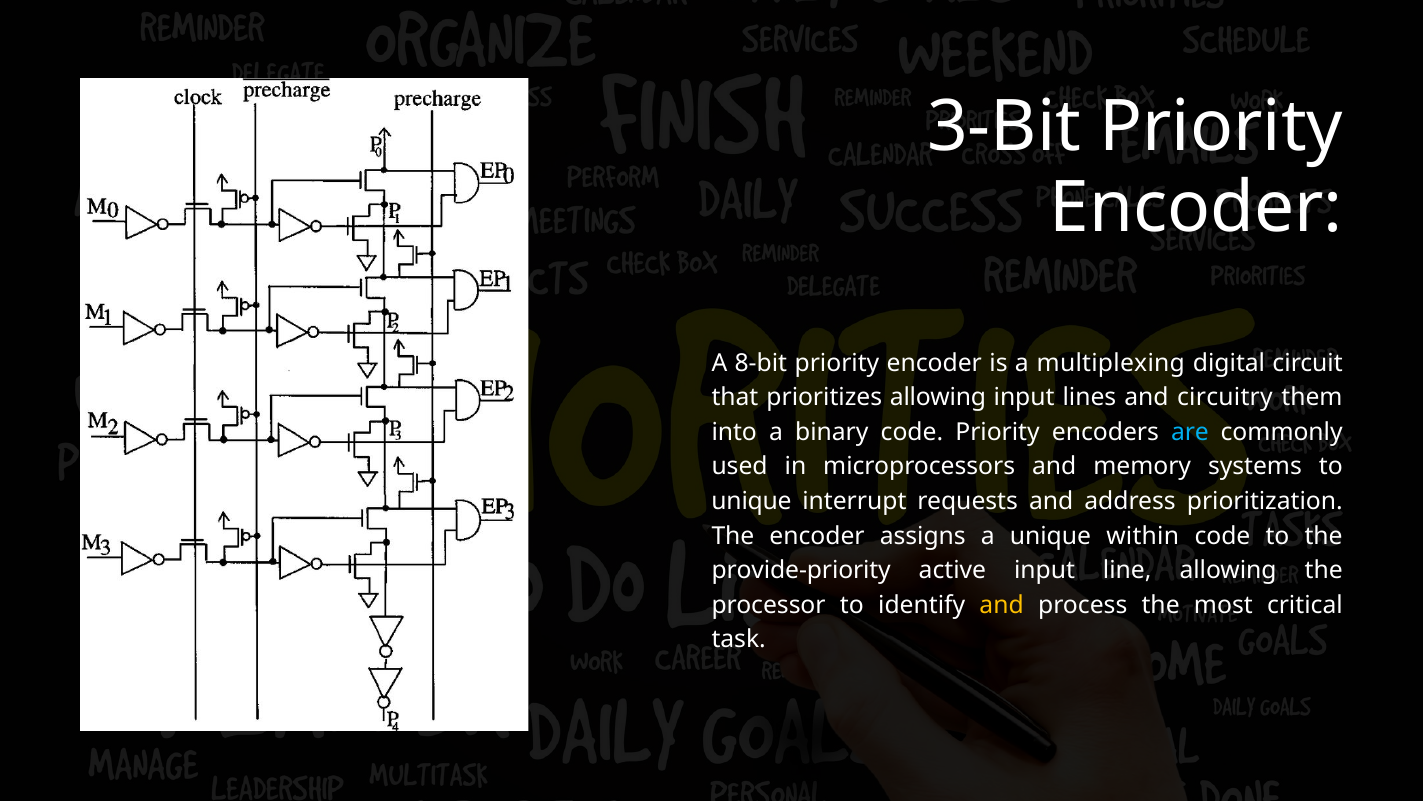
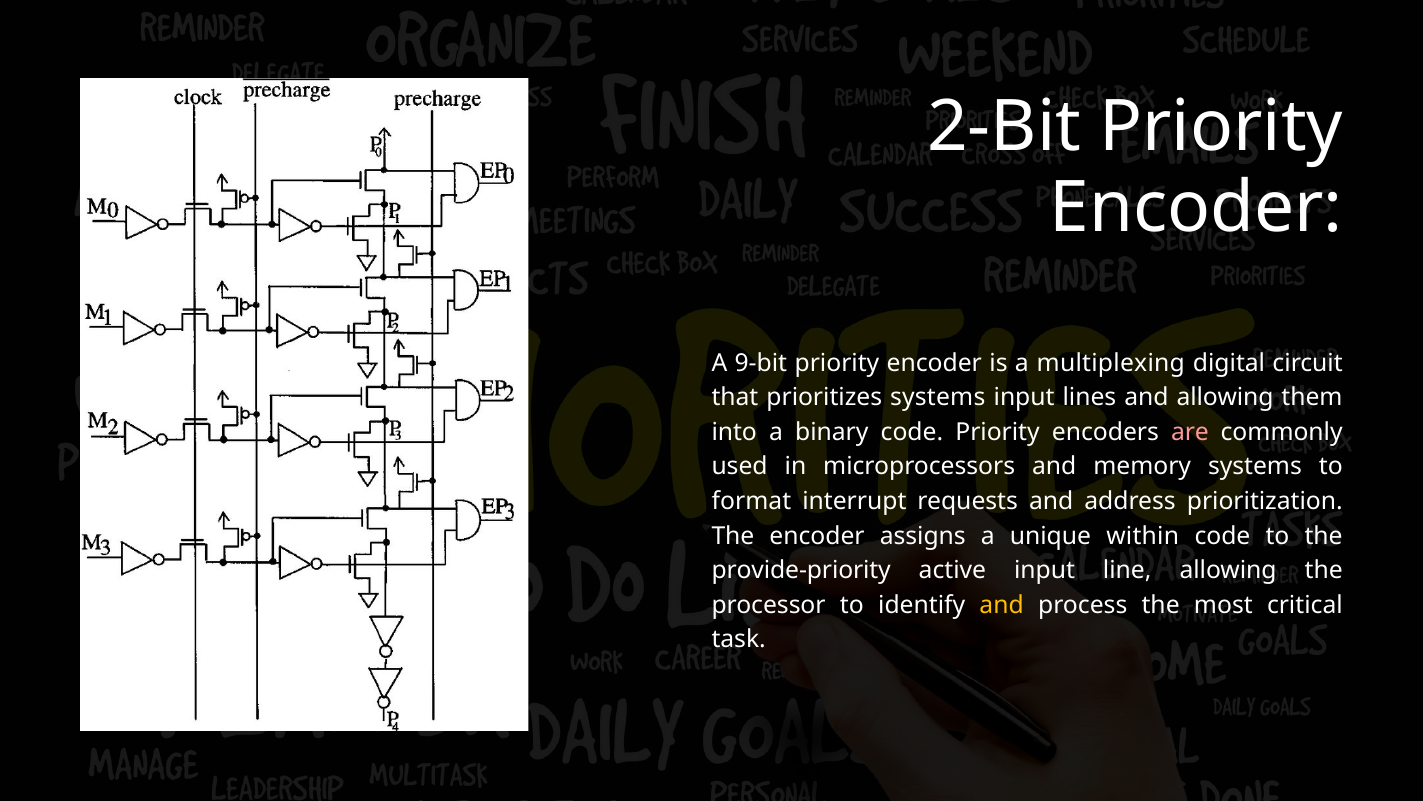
3-Bit: 3-Bit -> 2-Bit
8-bit: 8-bit -> 9-bit
prioritizes allowing: allowing -> systems
and circuitry: circuitry -> allowing
are colour: light blue -> pink
unique at (752, 501): unique -> format
